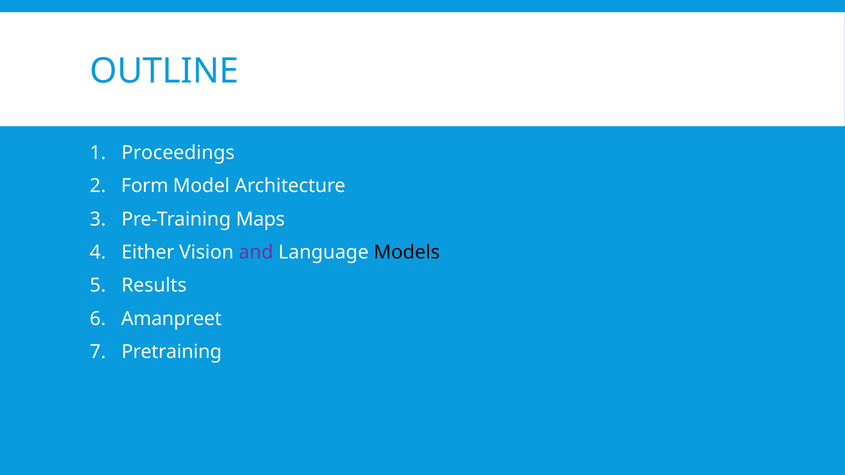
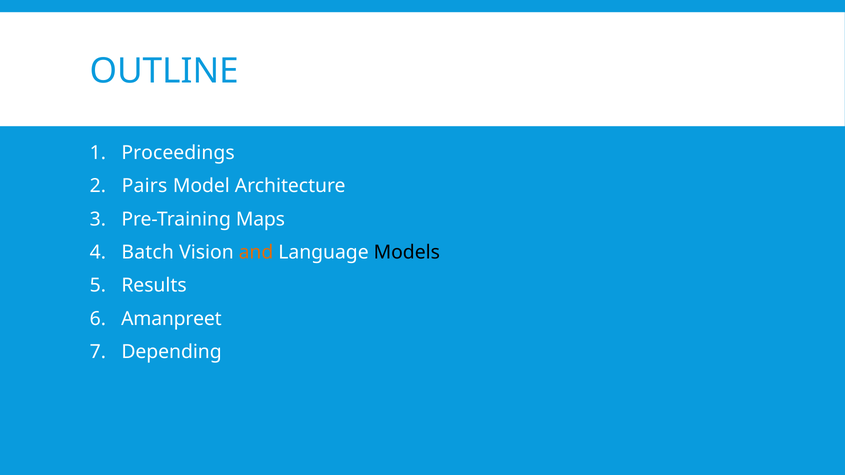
Form: Form -> Pairs
Either: Either -> Batch
and colour: purple -> orange
Pretraining: Pretraining -> Depending
